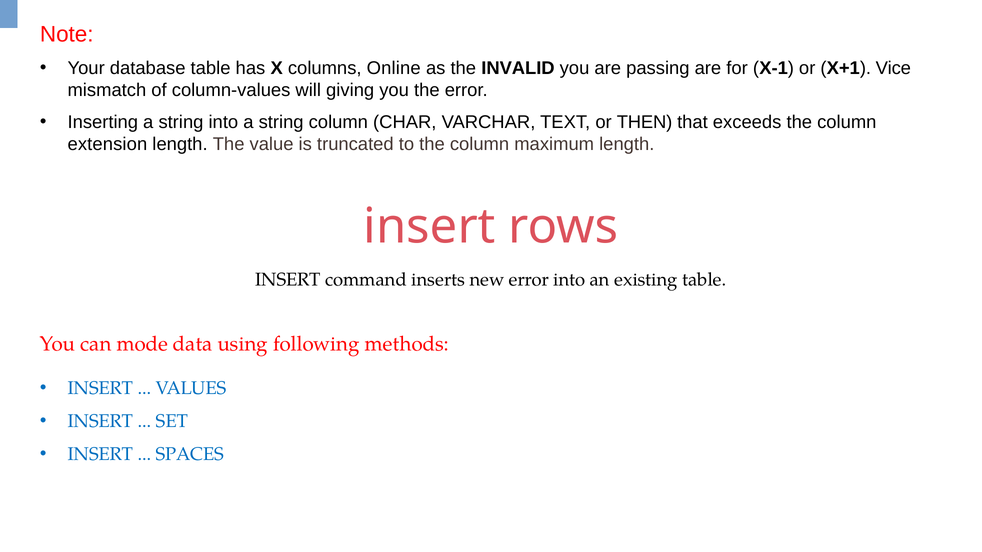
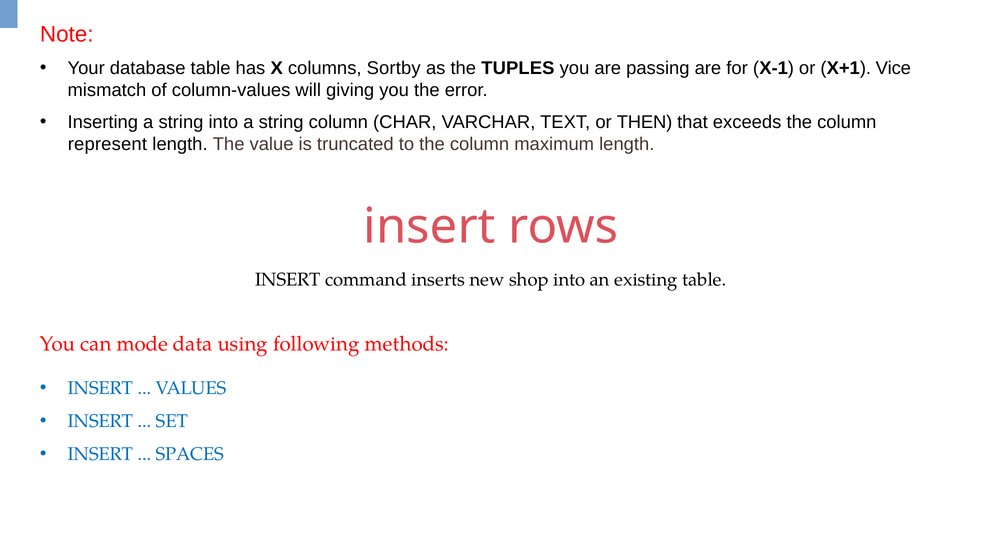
Online: Online -> Sortby
INVALID: INVALID -> TUPLES
extension: extension -> represent
new error: error -> shop
